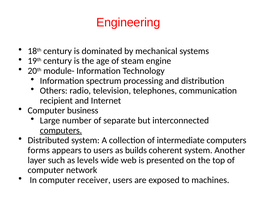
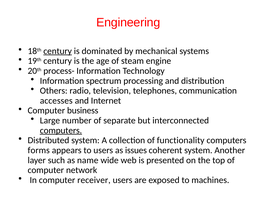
century at (58, 51) underline: none -> present
module-: module- -> process-
recipient: recipient -> accesses
intermediate: intermediate -> functionality
builds: builds -> issues
levels: levels -> name
